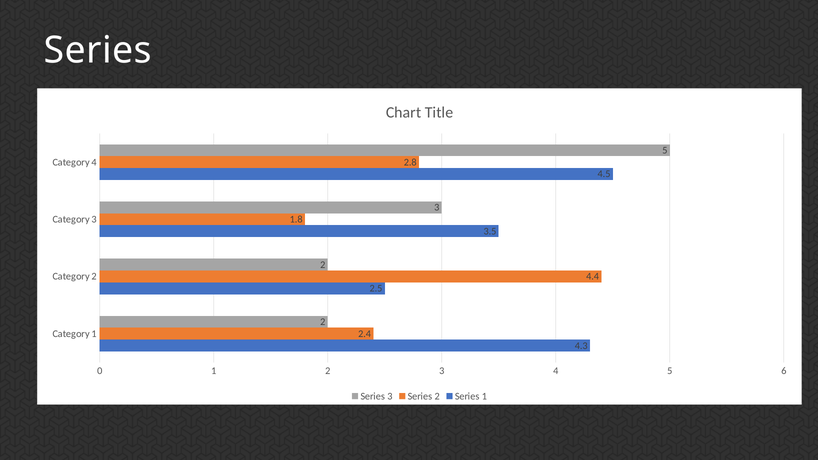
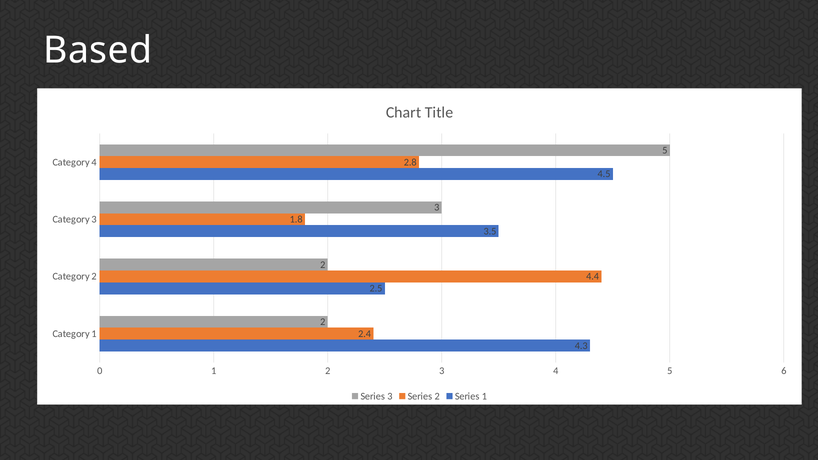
Series at (98, 51): Series -> Based
